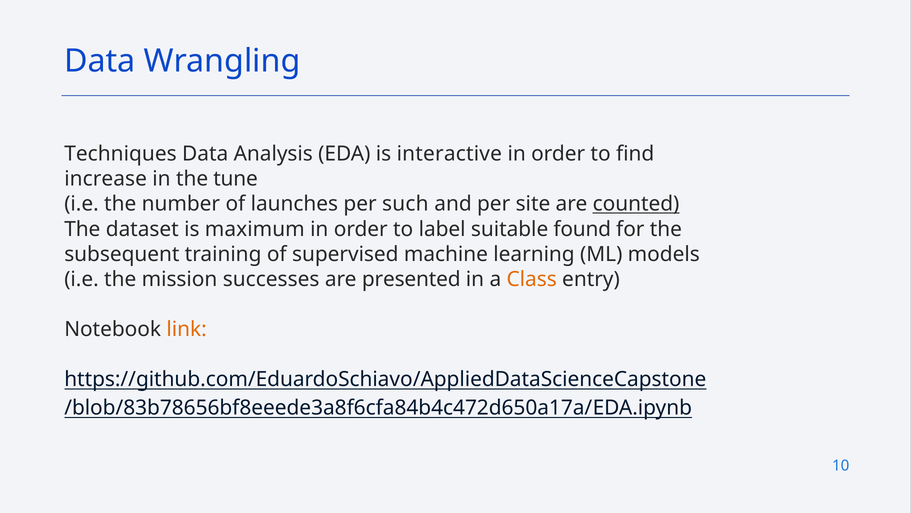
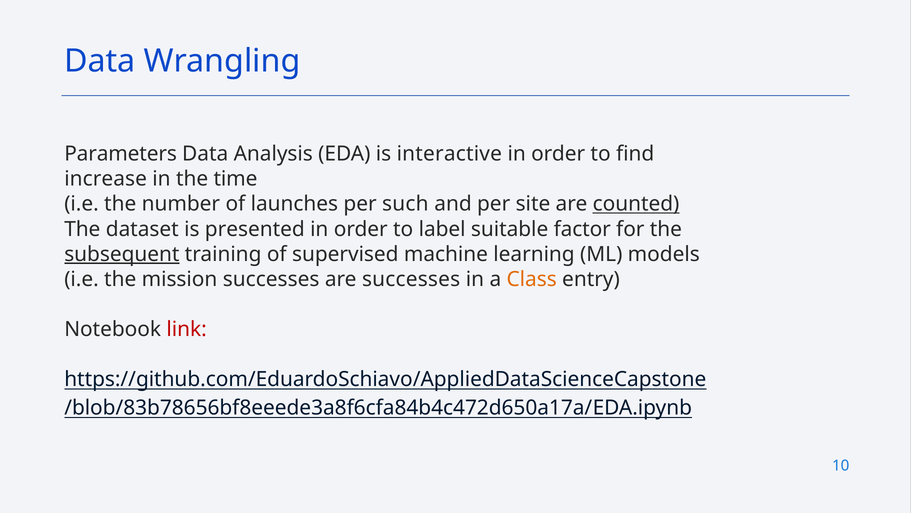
Techniques: Techniques -> Parameters
tune: tune -> time
maximum: maximum -> presented
found: found -> factor
subsequent underline: none -> present
are presented: presented -> successes
link colour: orange -> red
